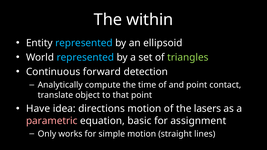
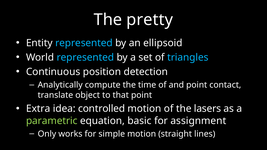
within: within -> pretty
triangles colour: light green -> light blue
forward: forward -> position
Have: Have -> Extra
directions: directions -> controlled
parametric colour: pink -> light green
